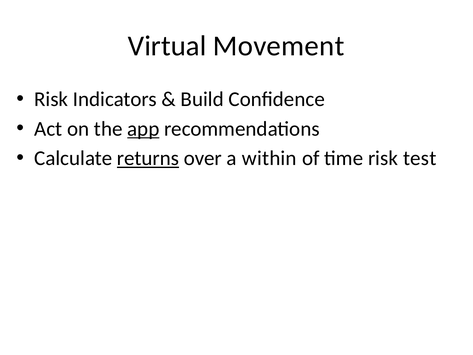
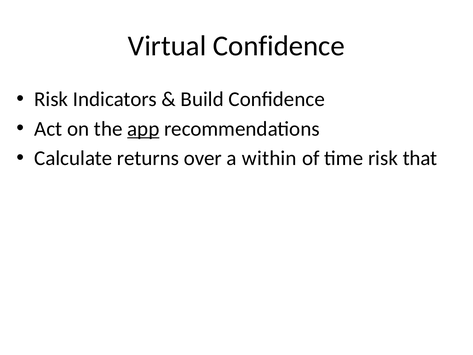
Virtual Movement: Movement -> Confidence
returns underline: present -> none
test: test -> that
